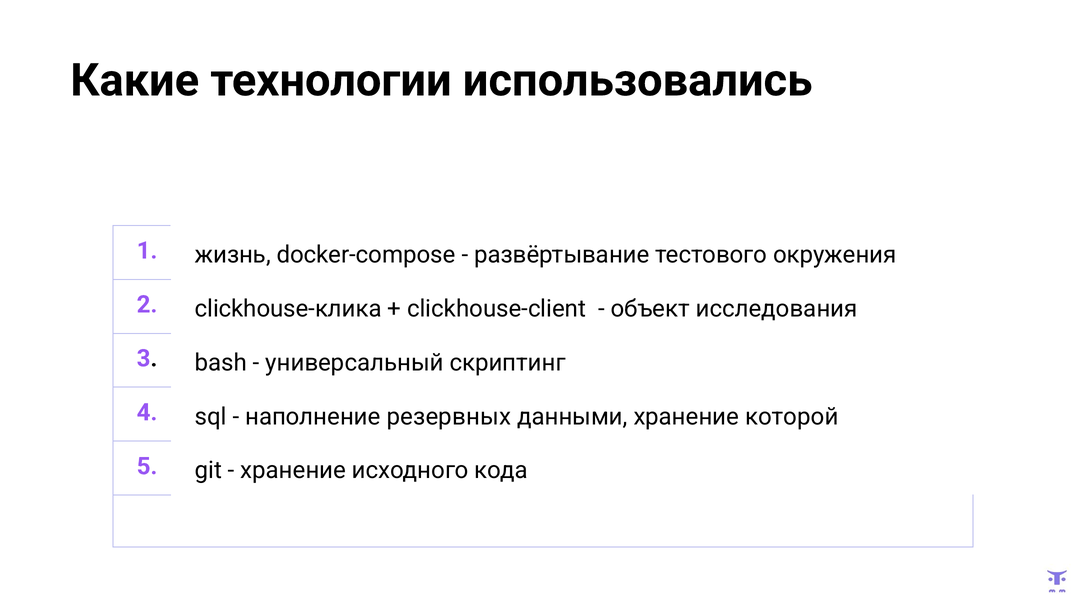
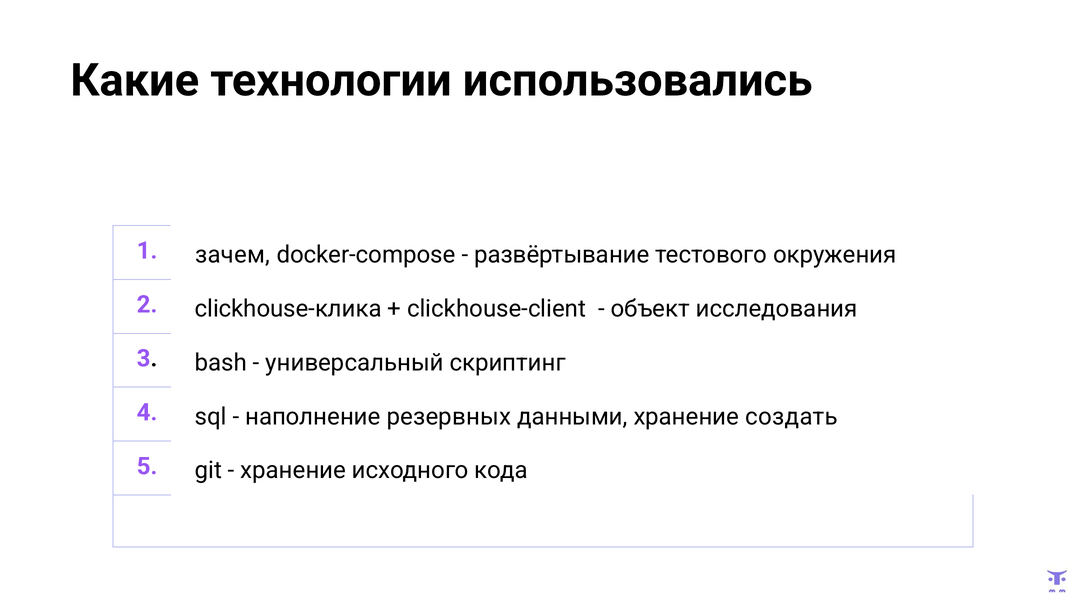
жизнь: жизнь -> зачем
которой: которой -> создать
